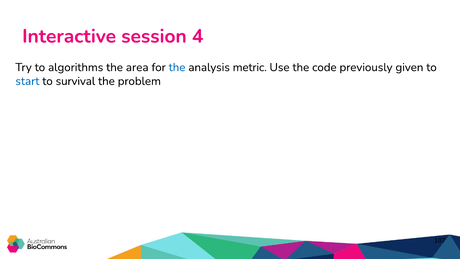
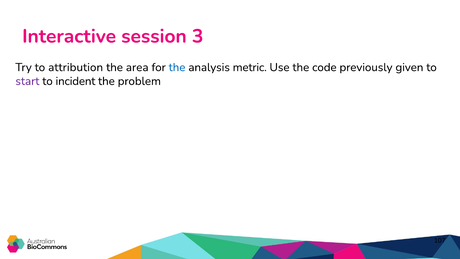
4: 4 -> 3
algorithms: algorithms -> attribution
start colour: blue -> purple
survival: survival -> incident
